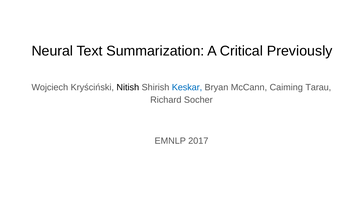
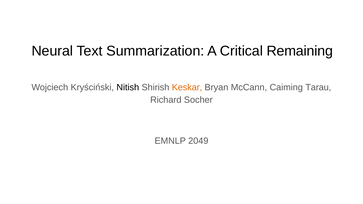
Previously: Previously -> Remaining
Keskar colour: blue -> orange
2017: 2017 -> 2049
